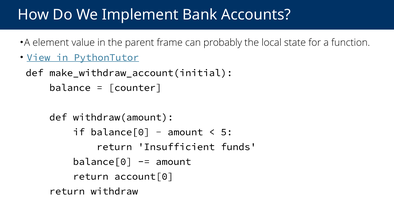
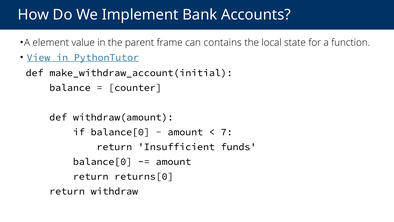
probably: probably -> contains
5: 5 -> 7
account[0: account[0 -> returns[0
